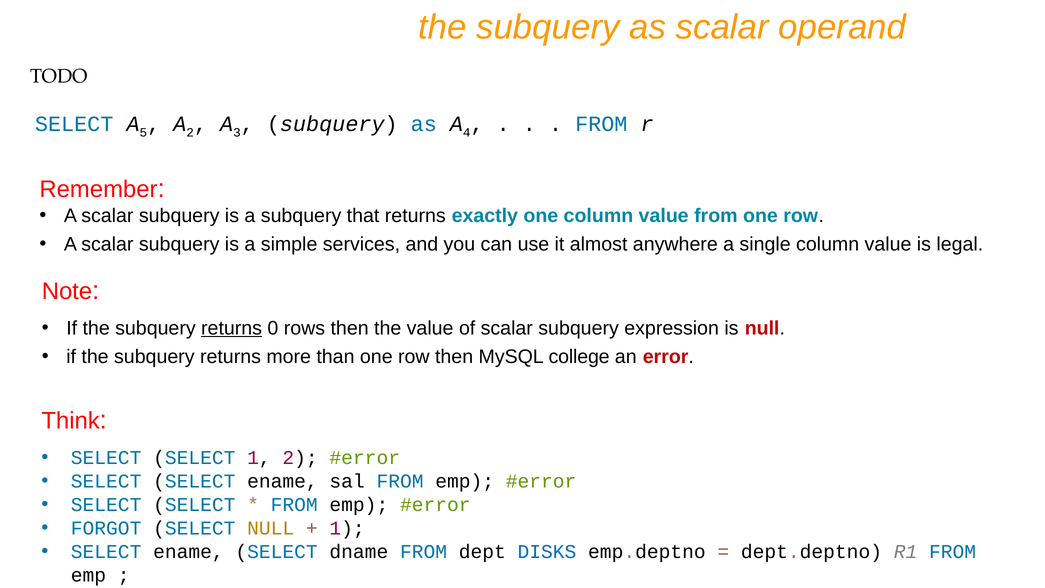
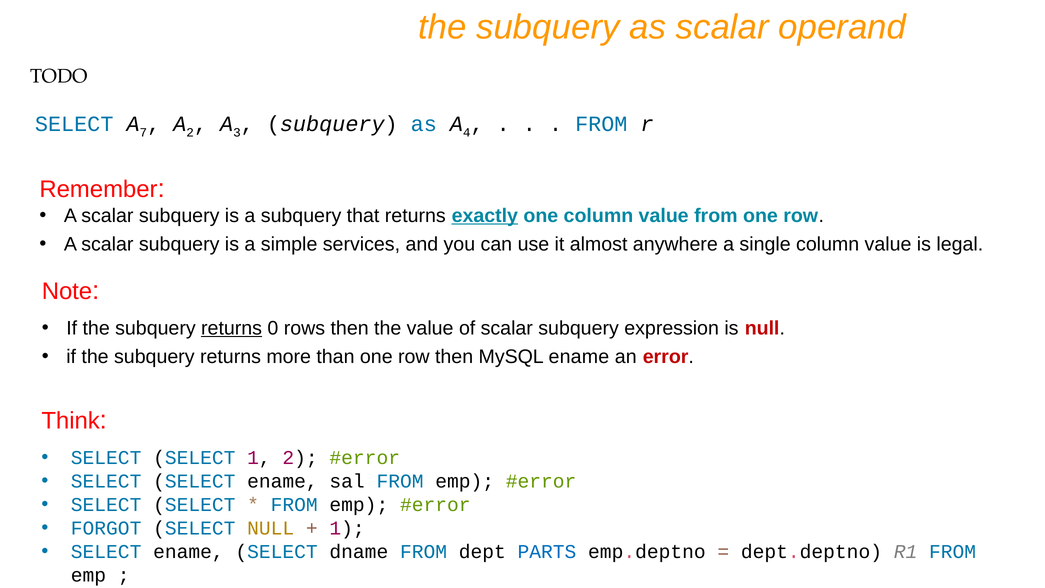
5: 5 -> 7
exactly underline: none -> present
MySQL college: college -> ename
DISKS: DISKS -> PARTS
